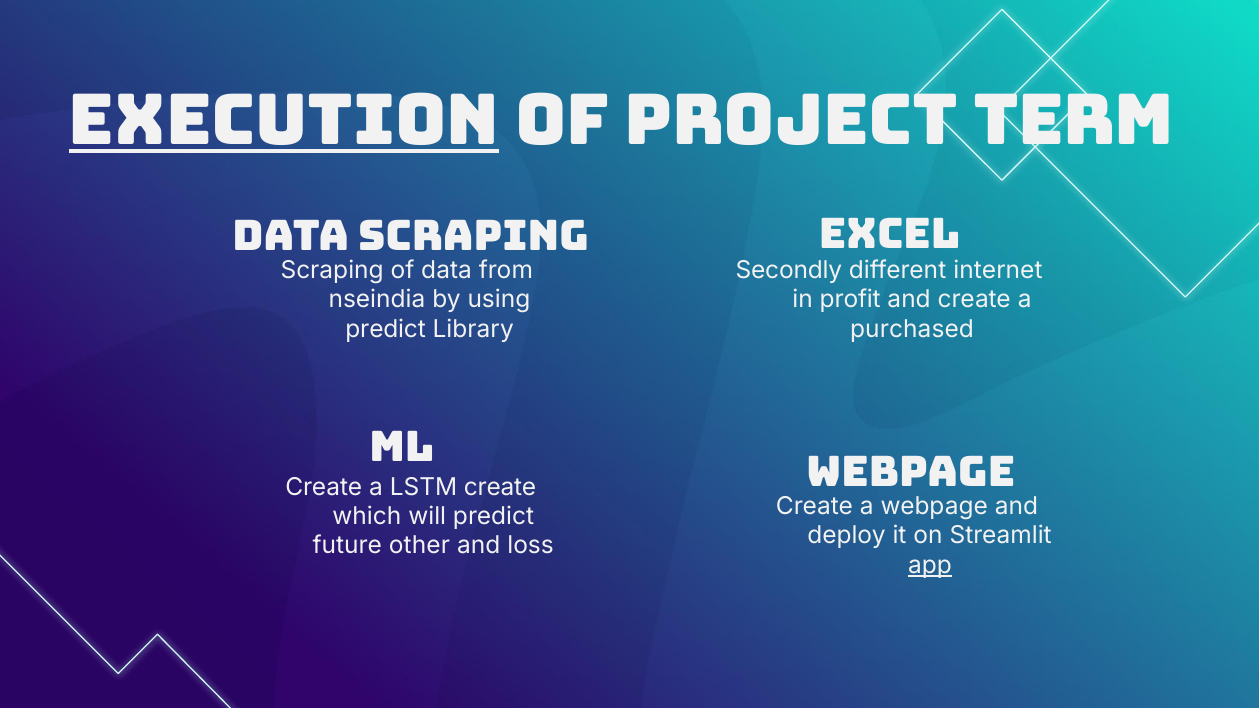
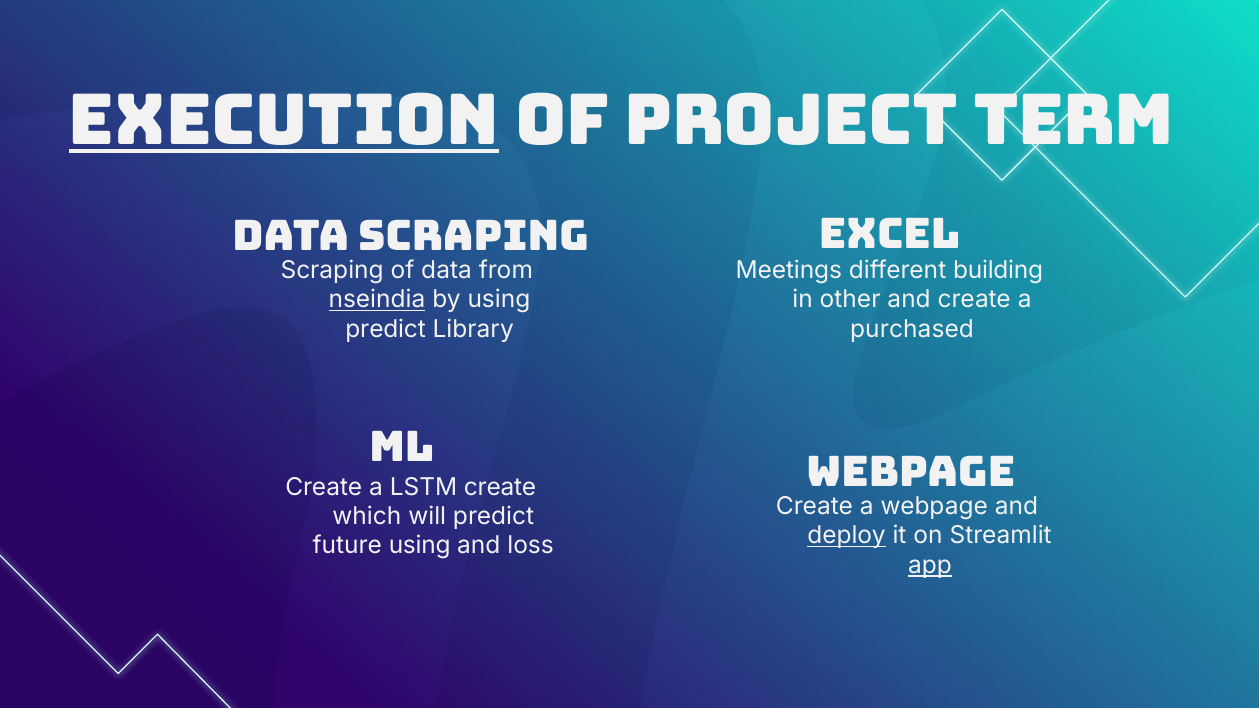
Secondly: Secondly -> Meetings
internet: internet -> building
nseindia underline: none -> present
profit: profit -> other
deploy underline: none -> present
future other: other -> using
